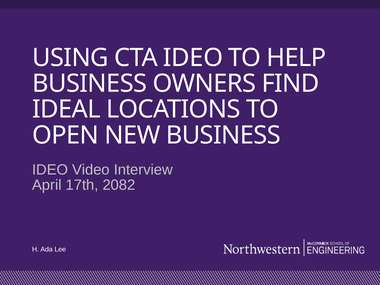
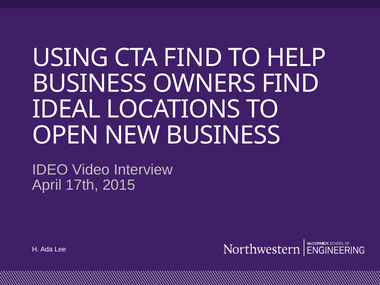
CTA IDEO: IDEO -> FIND
2082: 2082 -> 2015
